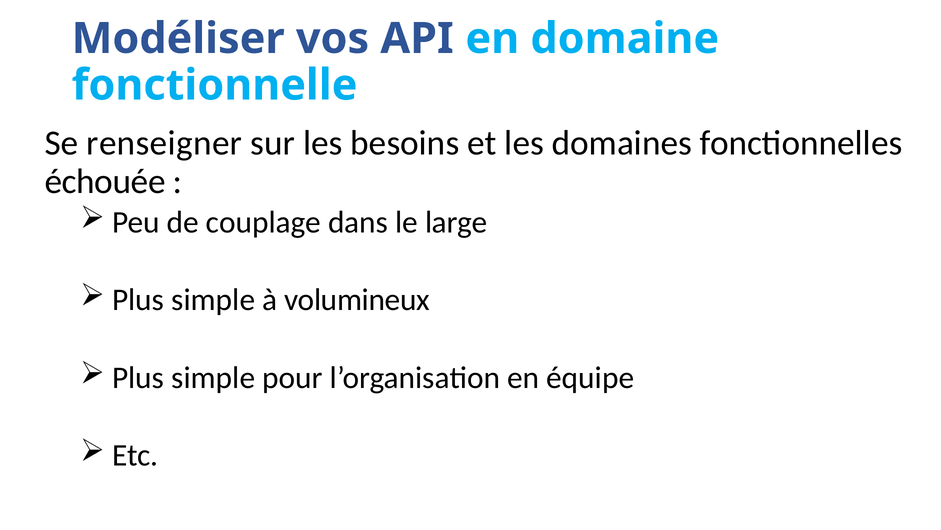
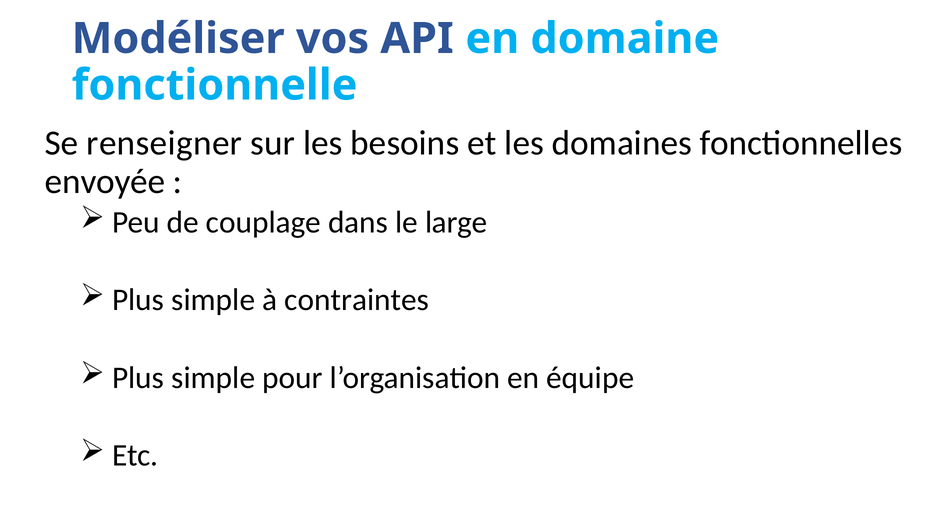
échouée: échouée -> envoyée
volumineux: volumineux -> contraintes
